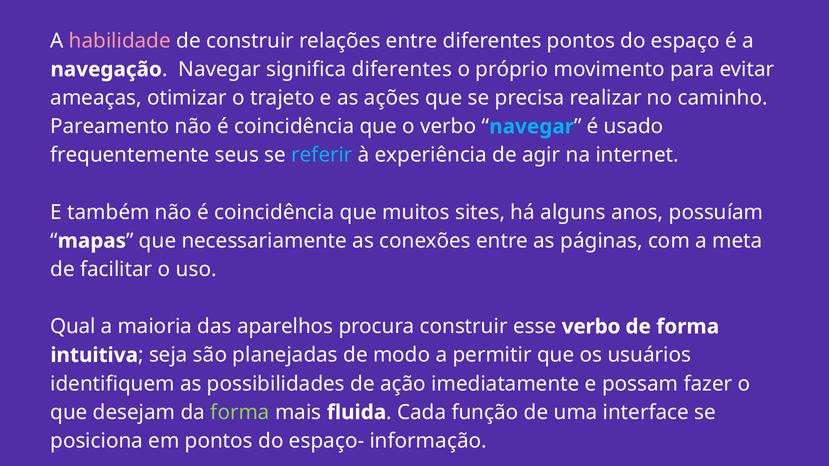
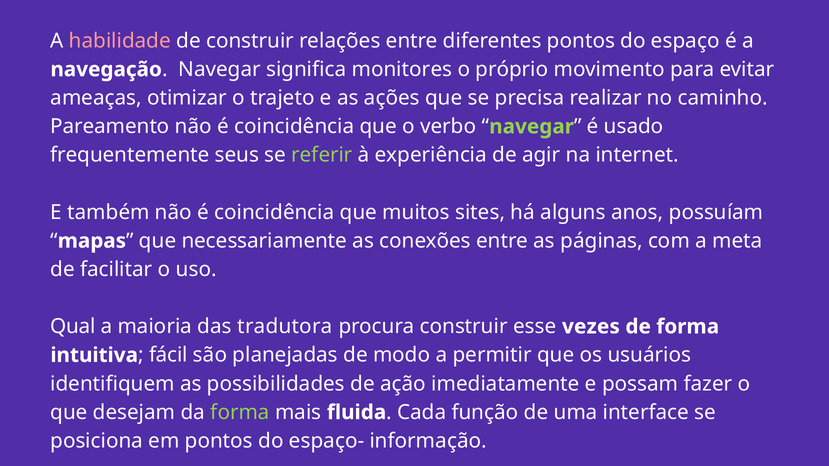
significa diferentes: diferentes -> monitores
navegar at (532, 127) colour: light blue -> light green
referir colour: light blue -> light green
aparelhos: aparelhos -> tradutora
esse verbo: verbo -> vezes
seja: seja -> fácil
